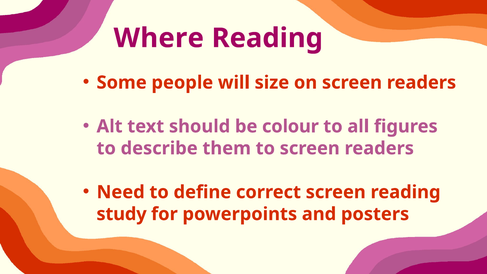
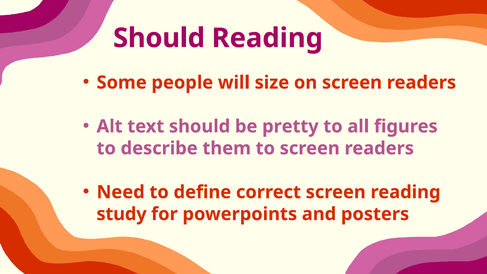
Where at (159, 38): Where -> Should
colour: colour -> pretty
